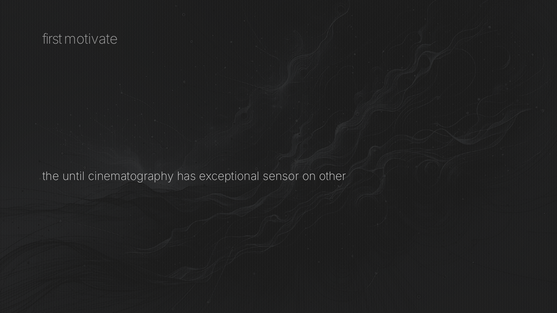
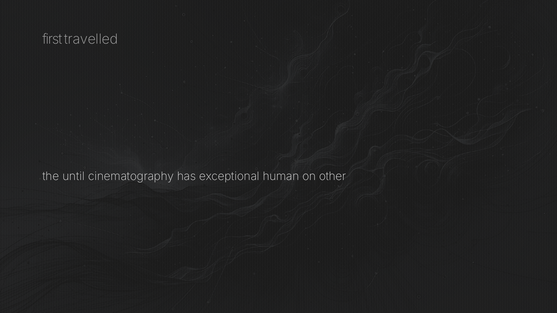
motivate: motivate -> travelled
sensor: sensor -> human
